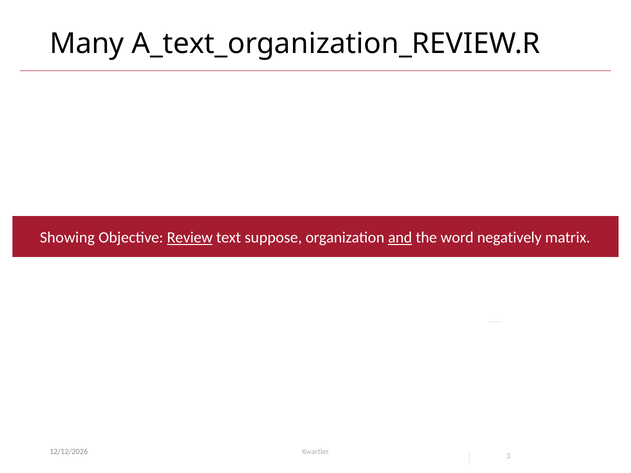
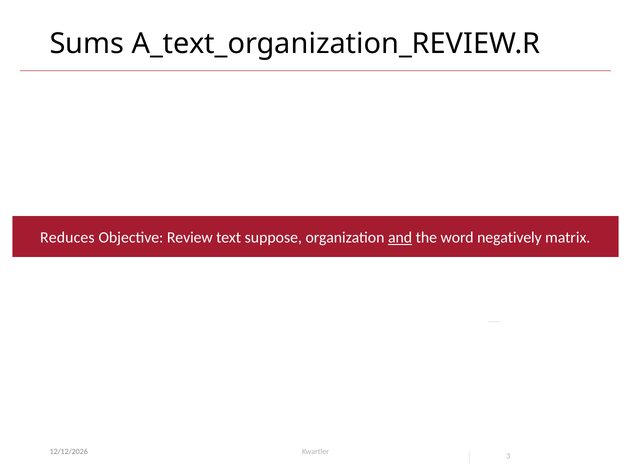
Many: Many -> Sums
Showing: Showing -> Reduces
Review underline: present -> none
